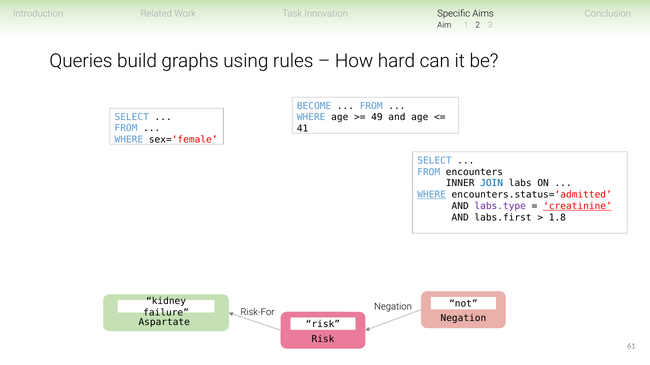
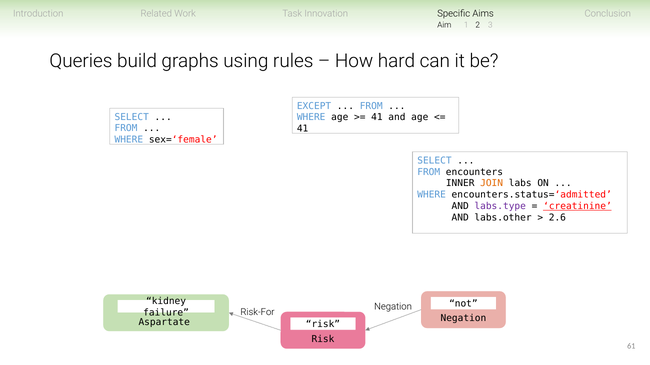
BECOME: BECOME -> EXCEPT
49 at (377, 118): 49 -> 41
JOIN colour: blue -> orange
WHERE at (432, 195) underline: present -> none
labs.first: labs.first -> labs.other
1.8: 1.8 -> 2.6
